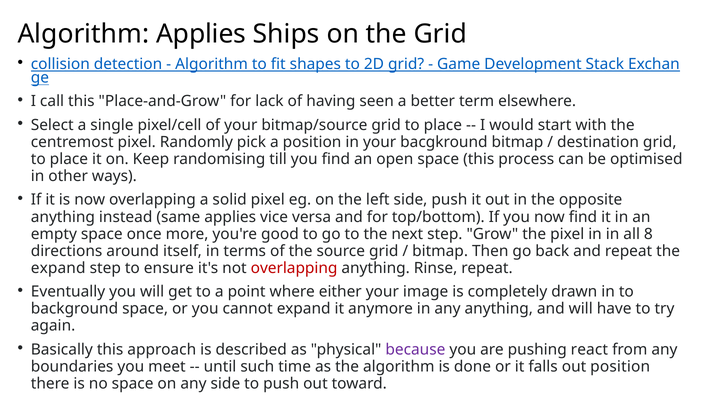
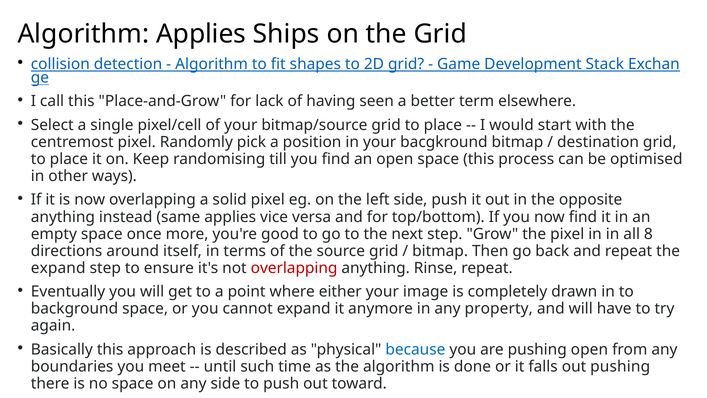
any anything: anything -> property
because colour: purple -> blue
pushing react: react -> open
out position: position -> pushing
